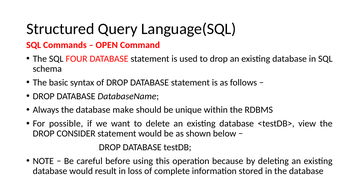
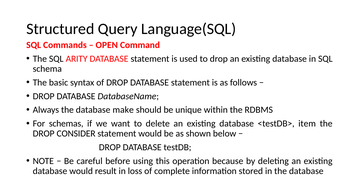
FOUR: FOUR -> ARITY
possible: possible -> schemas
view: view -> item
